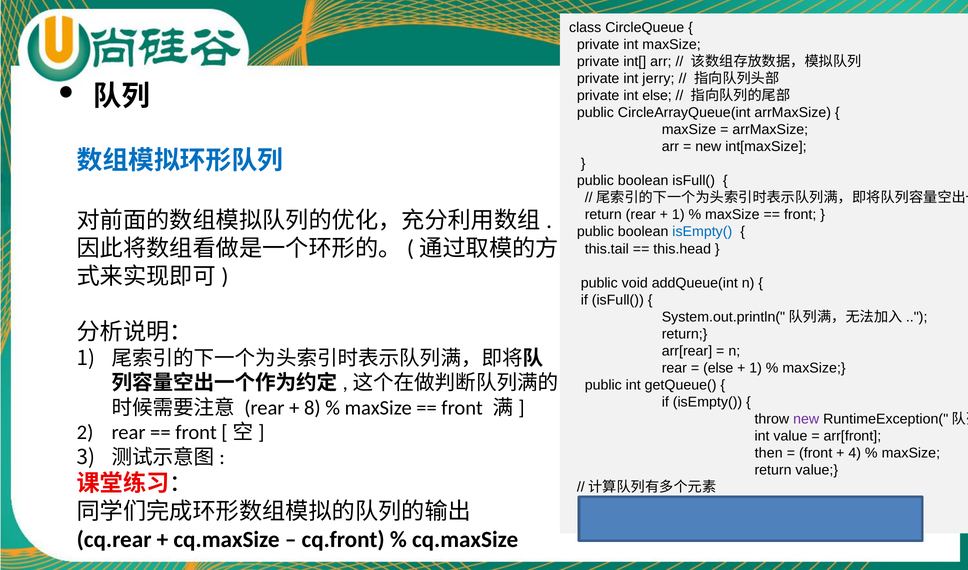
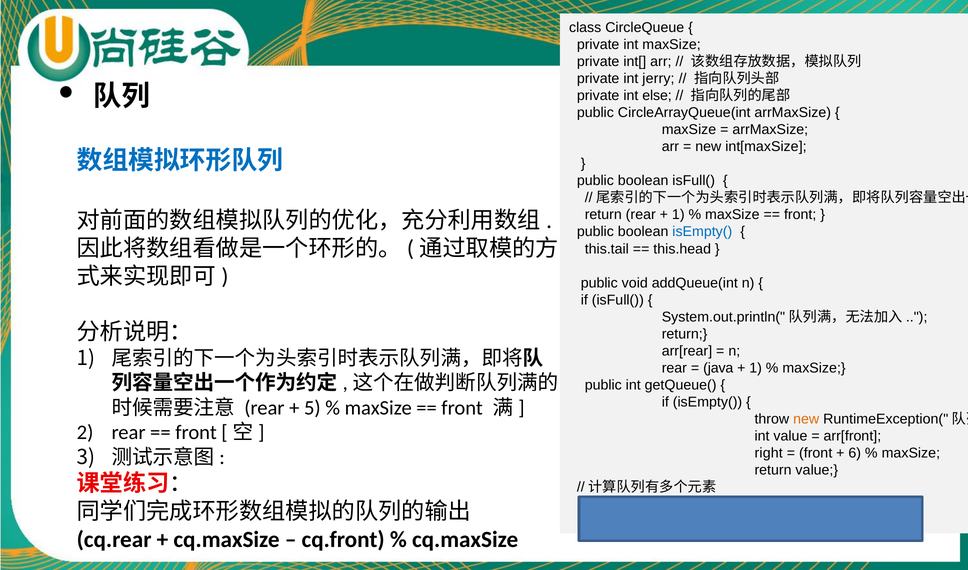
else at (718, 368): else -> java
8: 8 -> 5
new at (806, 419) colour: purple -> orange
then: then -> right
4: 4 -> 6
